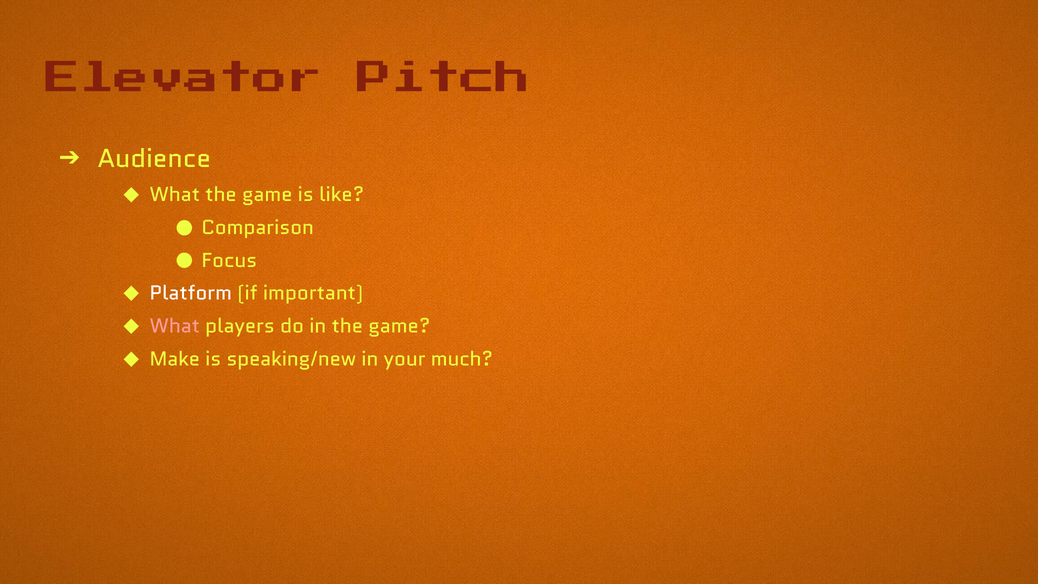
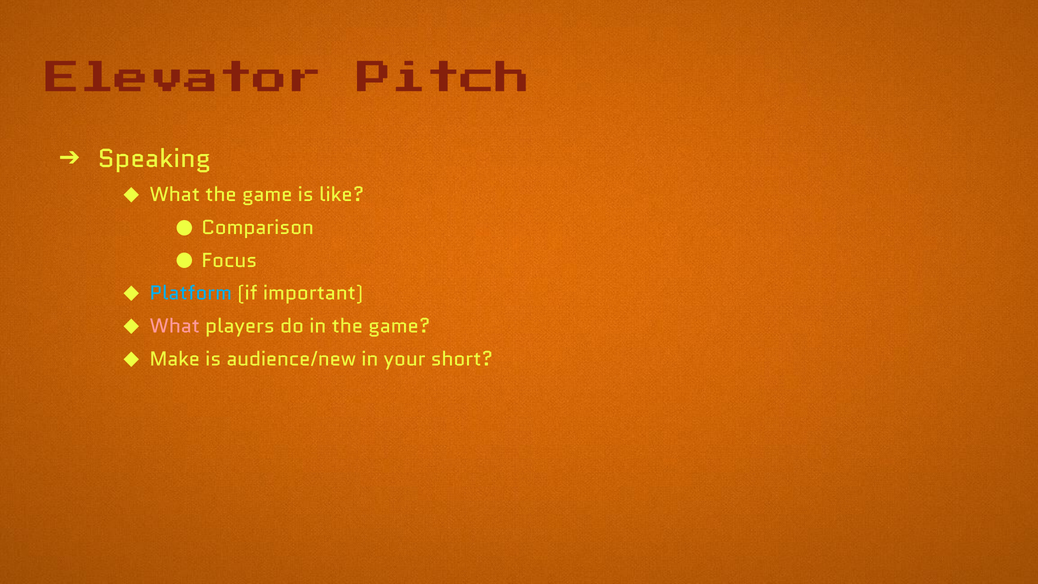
Audience: Audience -> Speaking
Platform colour: white -> light blue
speaking/new: speaking/new -> audience/new
much: much -> short
